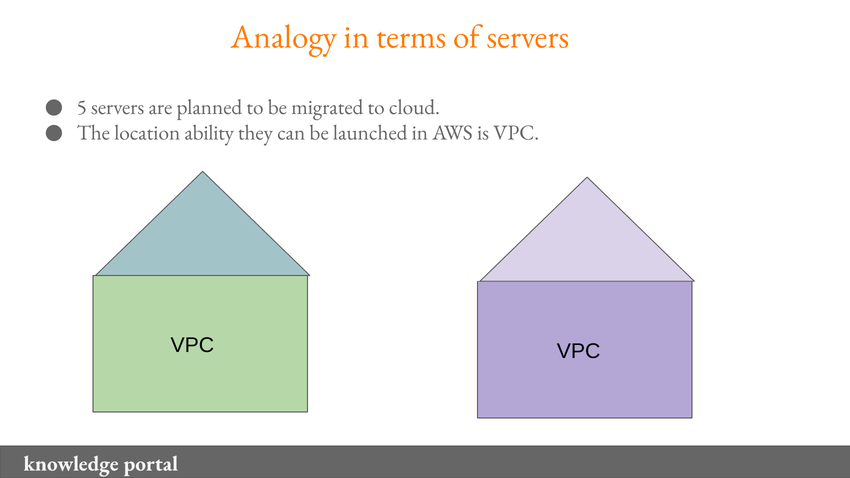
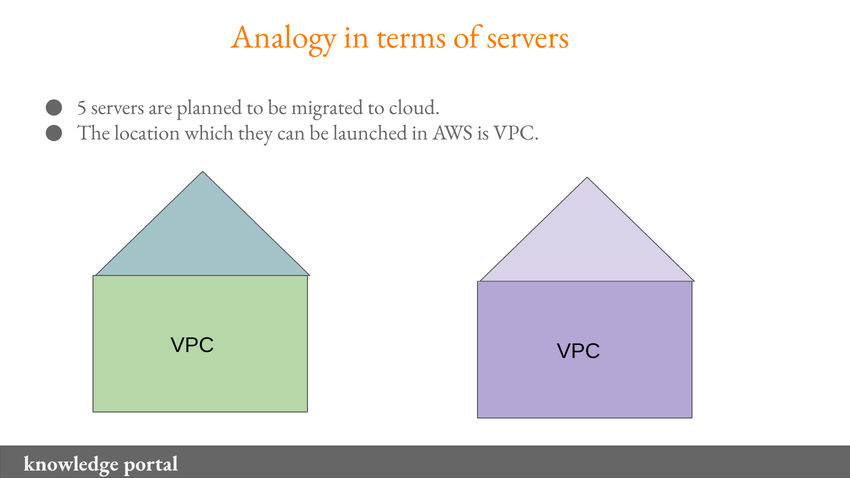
ability: ability -> which
